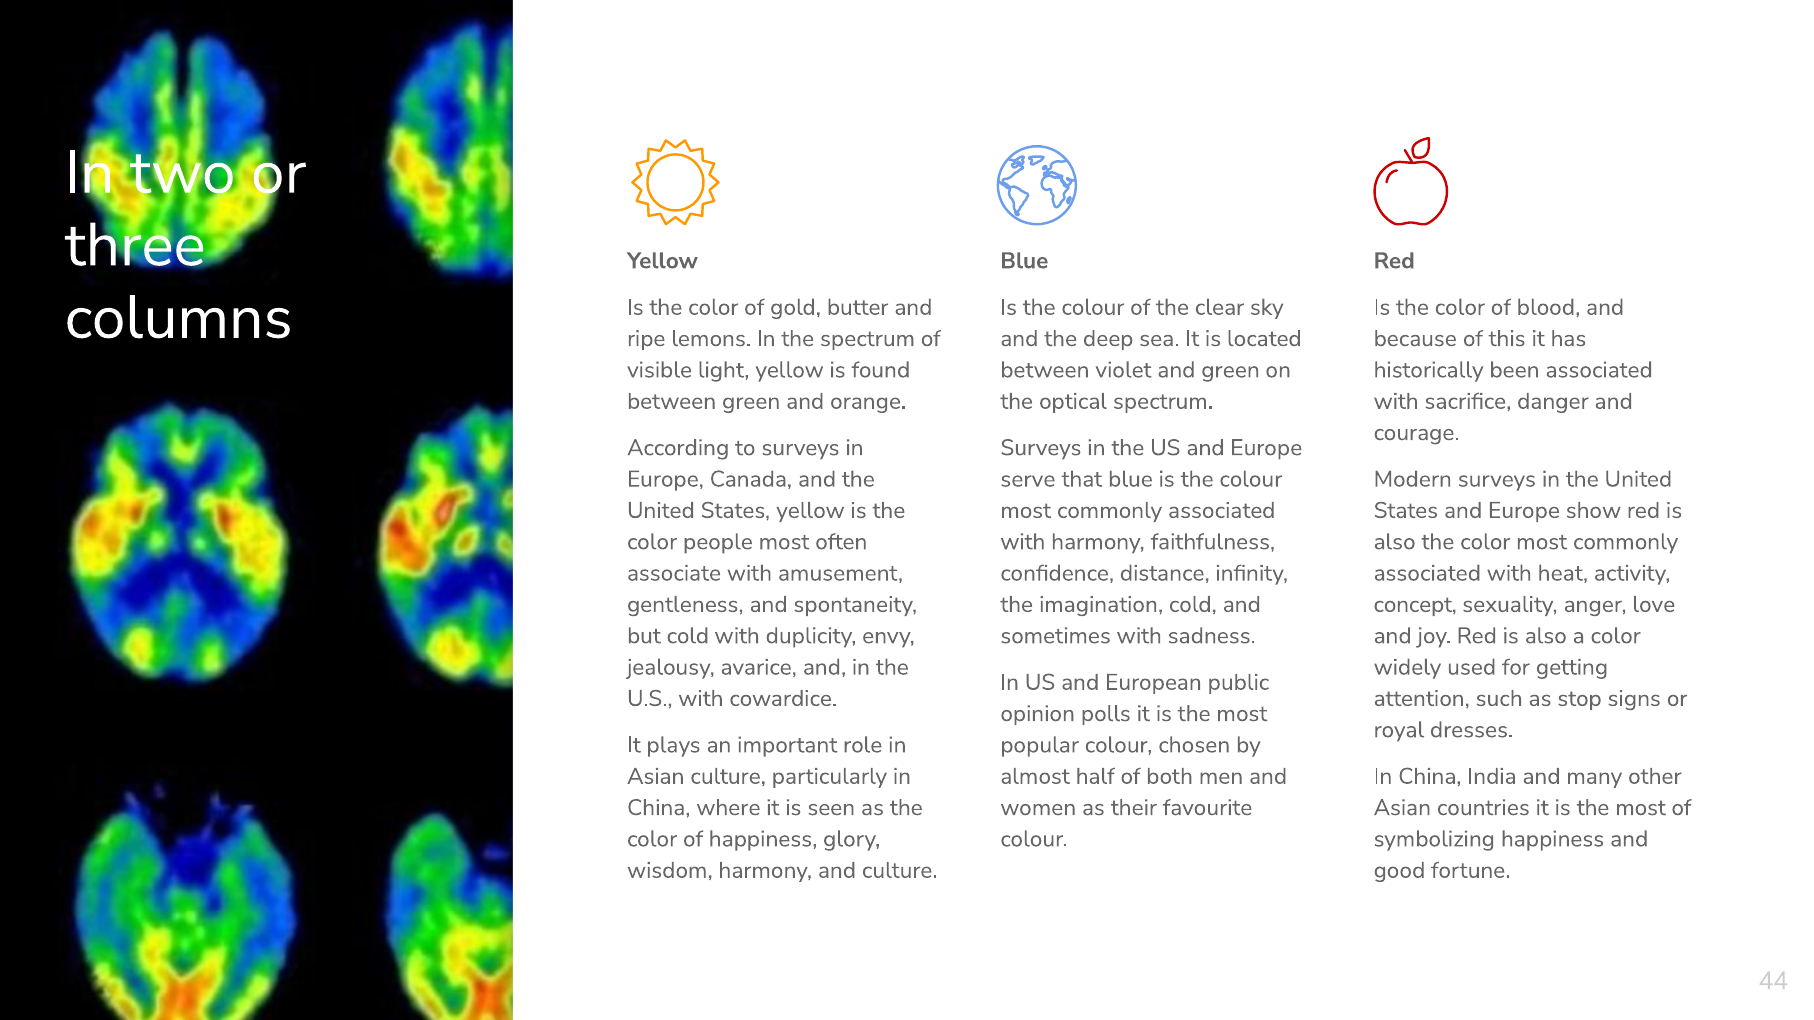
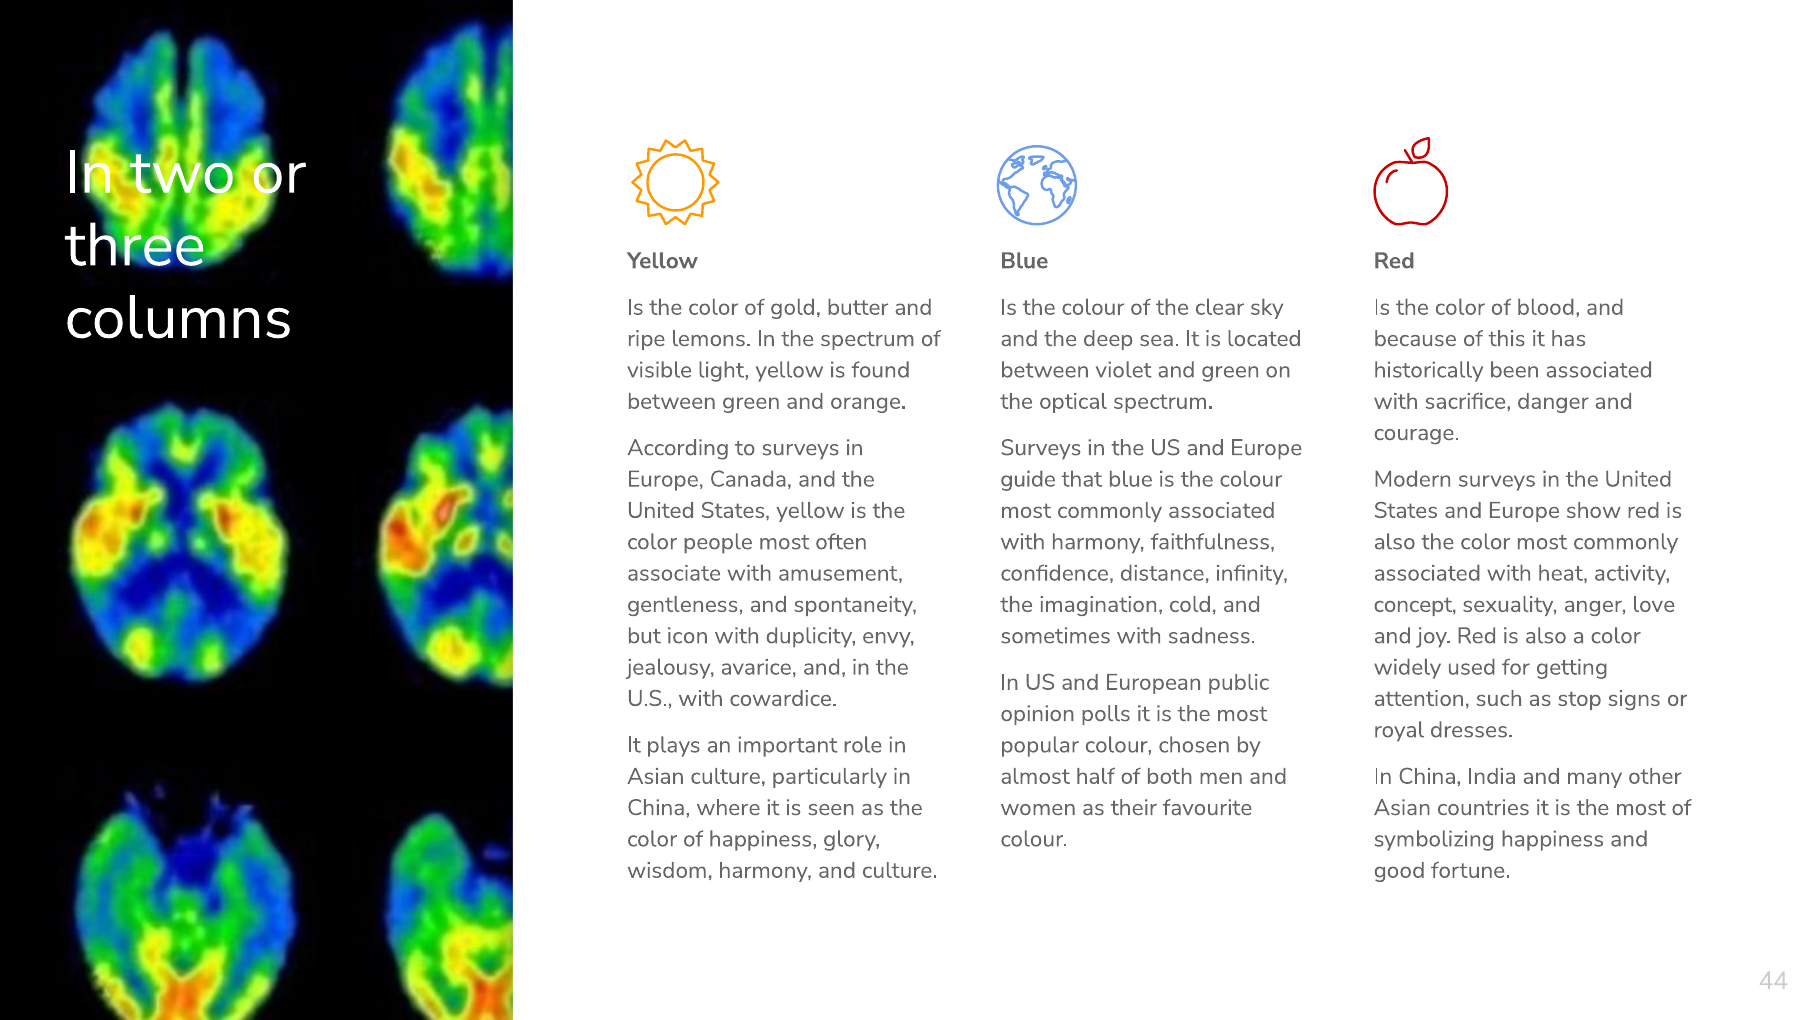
serve: serve -> guide
but cold: cold -> icon
